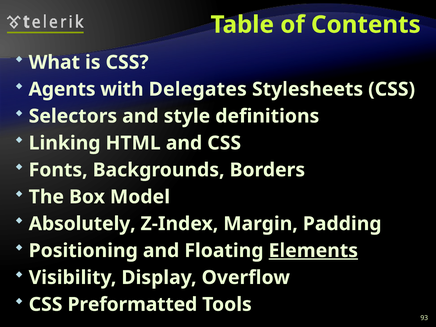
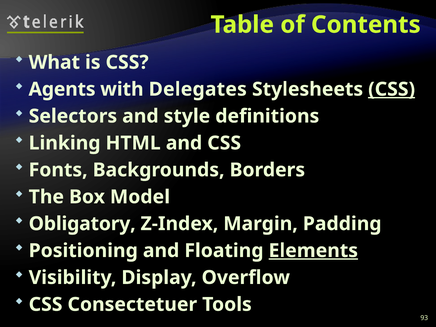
CSS at (392, 89) underline: none -> present
Absolutely: Absolutely -> Obligatory
Preformatted: Preformatted -> Consectetuer
